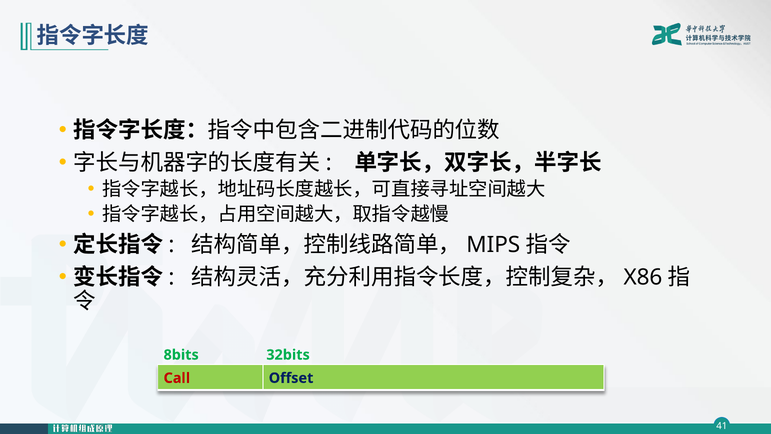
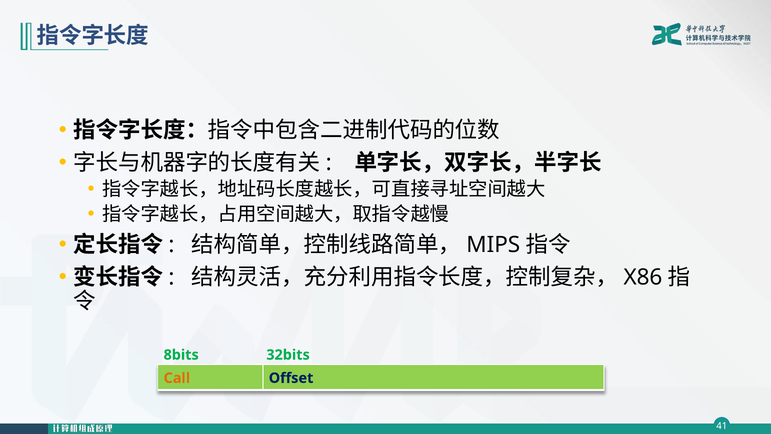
Call colour: red -> orange
